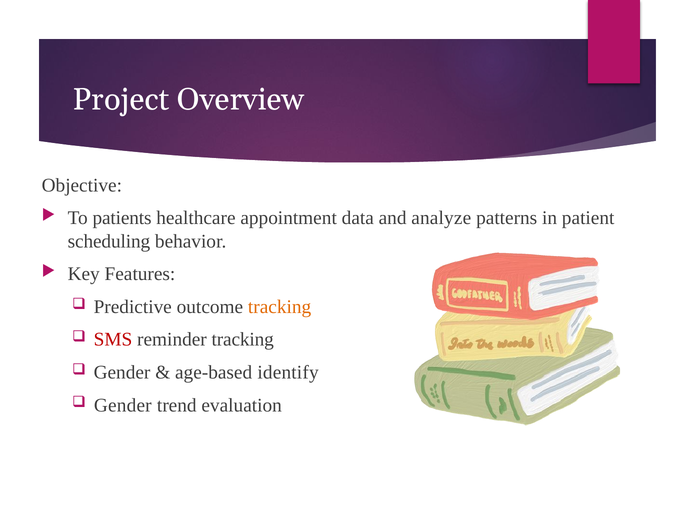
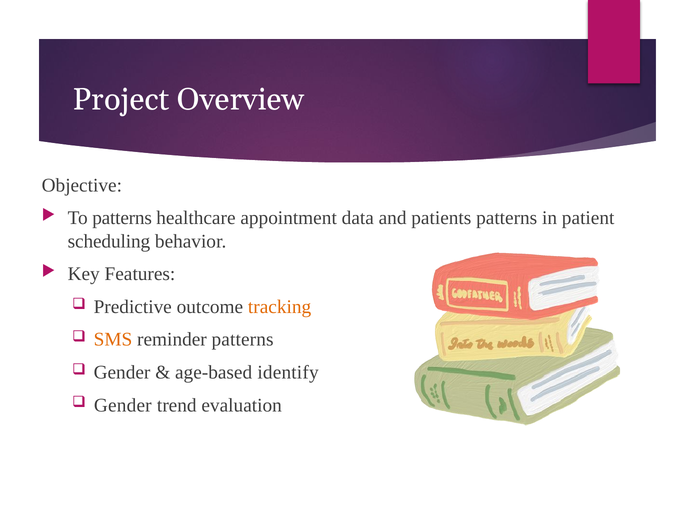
To patients: patients -> patterns
analyze: analyze -> patients
SMS colour: red -> orange
reminder tracking: tracking -> patterns
